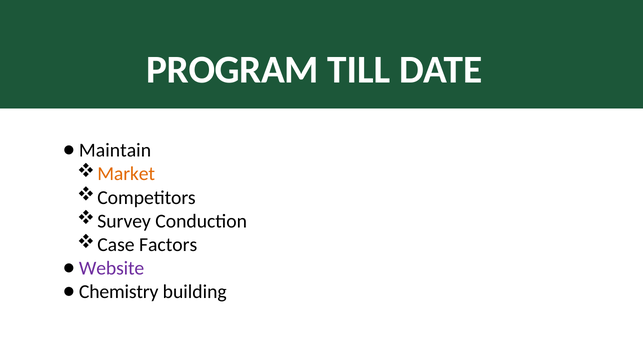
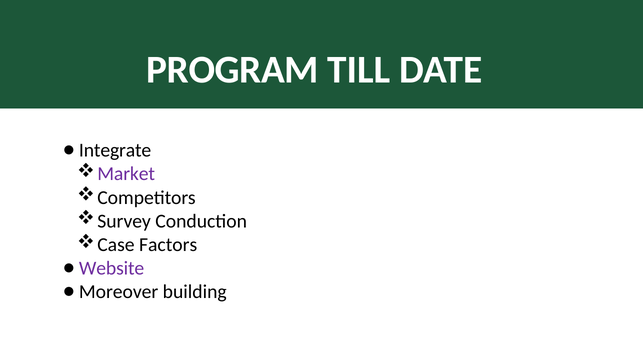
Maintain: Maintain -> Integrate
Market colour: orange -> purple
Chemistry: Chemistry -> Moreover
